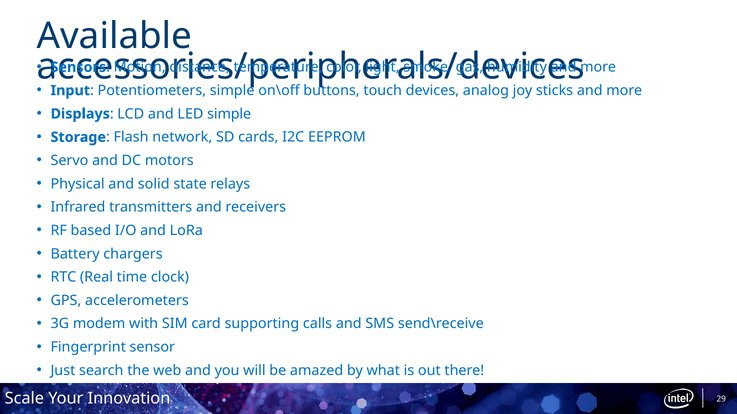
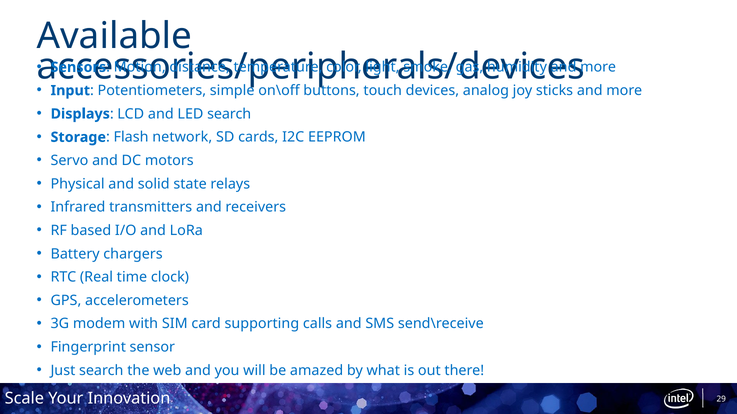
LED simple: simple -> search
